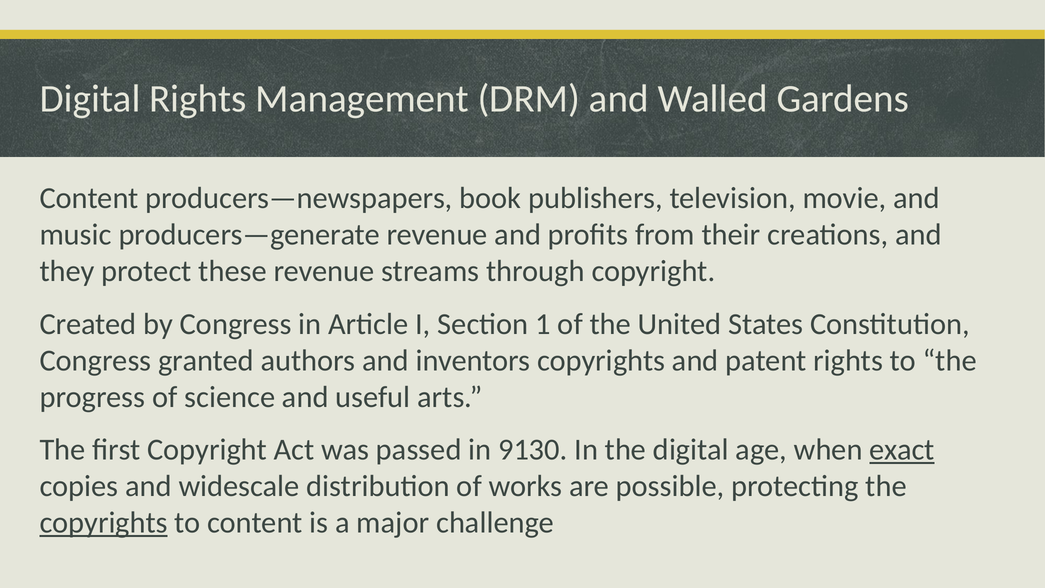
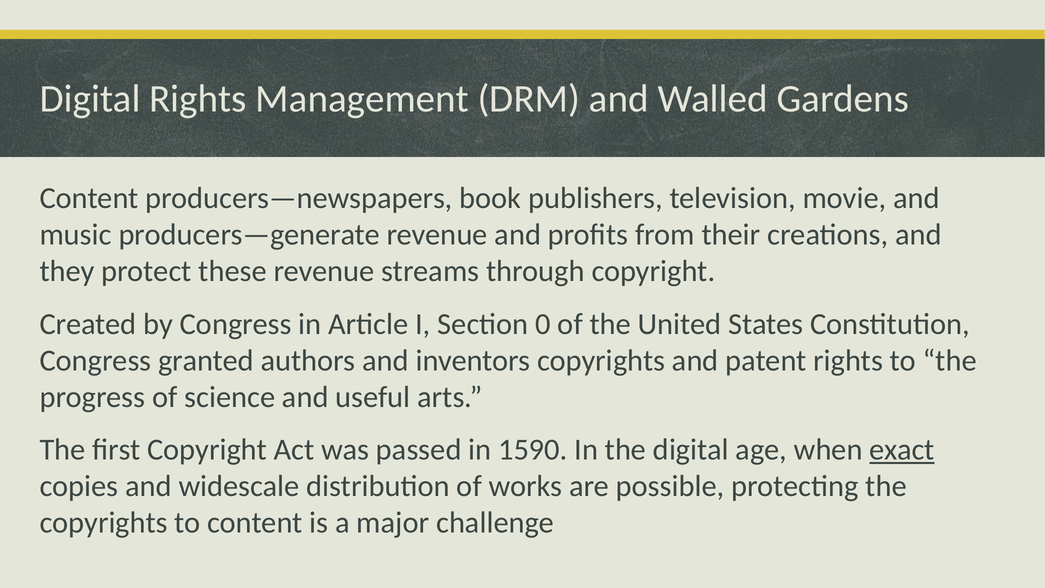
1: 1 -> 0
9130: 9130 -> 1590
copyrights at (104, 523) underline: present -> none
